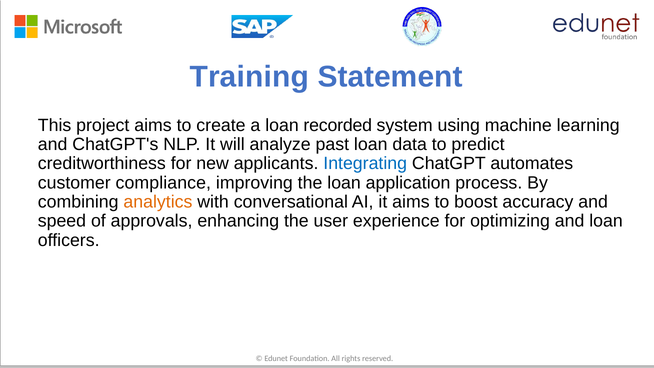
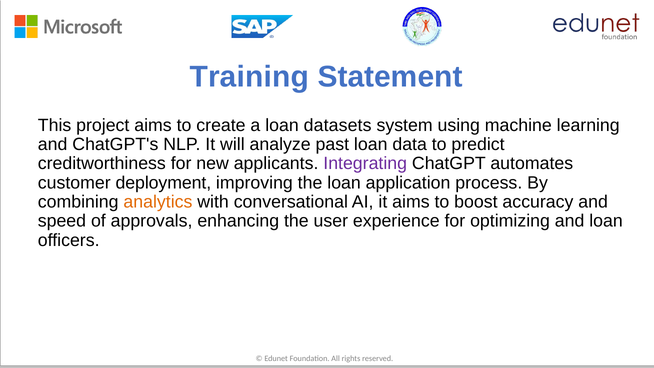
recorded: recorded -> datasets
Integrating colour: blue -> purple
compliance: compliance -> deployment
